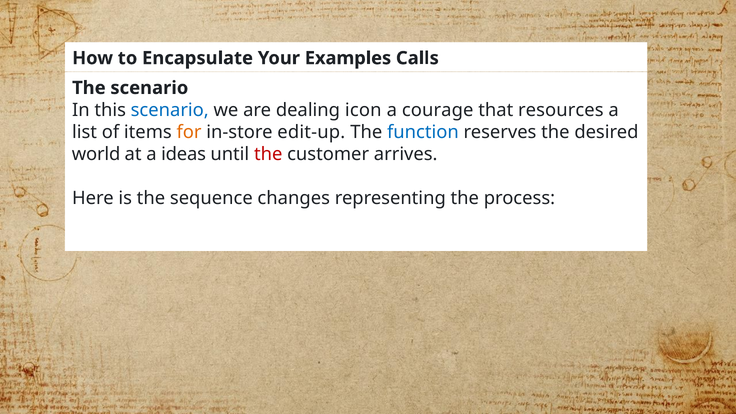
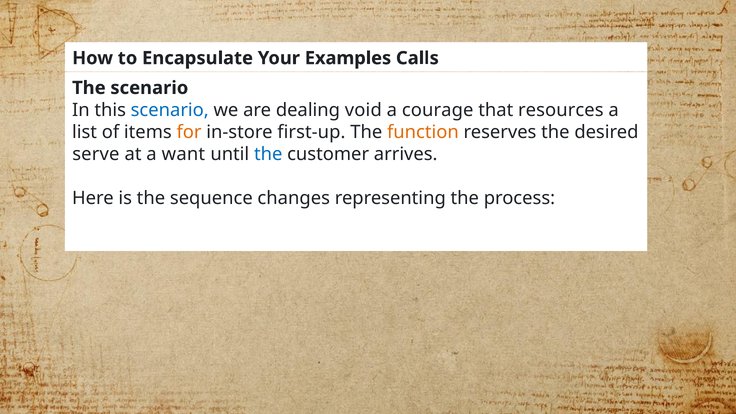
icon: icon -> void
edit-up: edit-up -> first-up
function colour: blue -> orange
world: world -> serve
ideas: ideas -> want
the at (268, 154) colour: red -> blue
